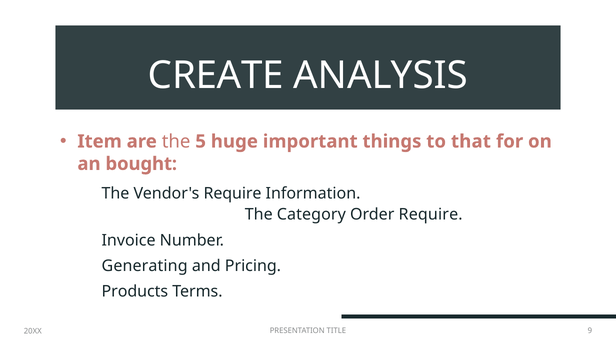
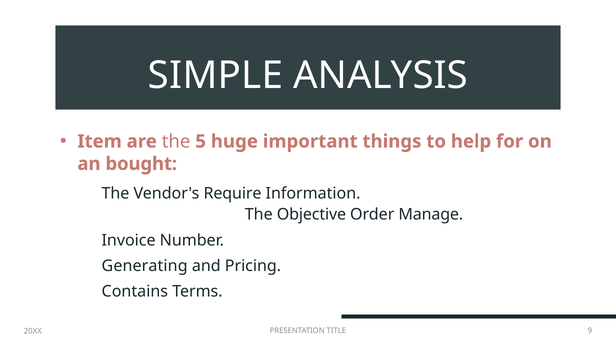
CREATE: CREATE -> SIMPLE
that: that -> help
Category: Category -> Objective
Order Require: Require -> Manage
Products: Products -> Contains
